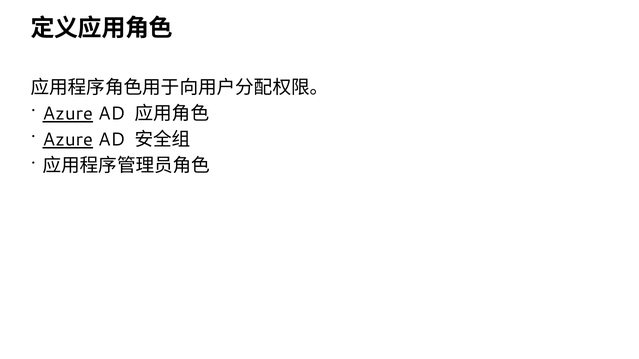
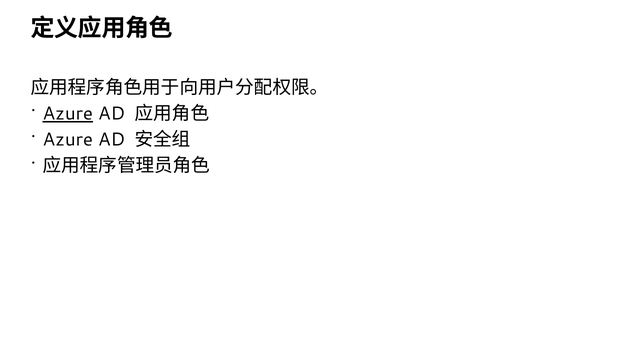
Azure at (68, 140) underline: present -> none
